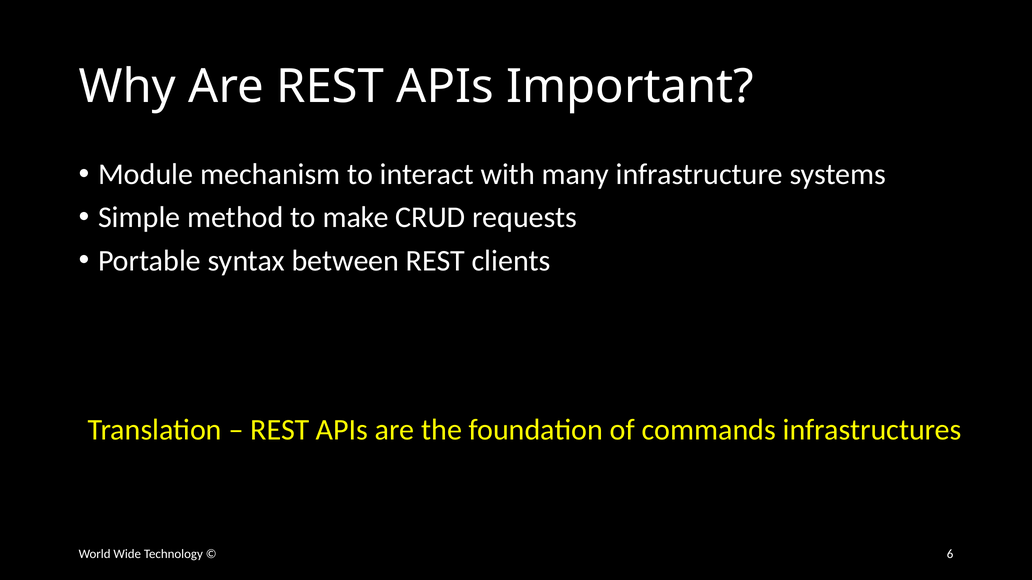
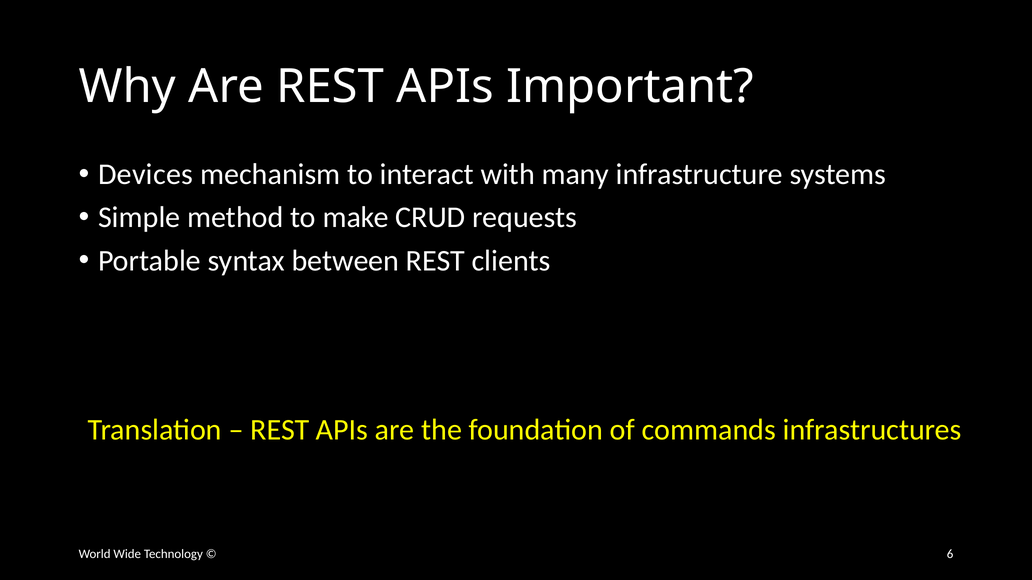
Module: Module -> Devices
